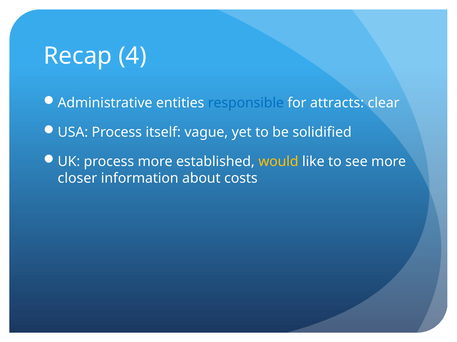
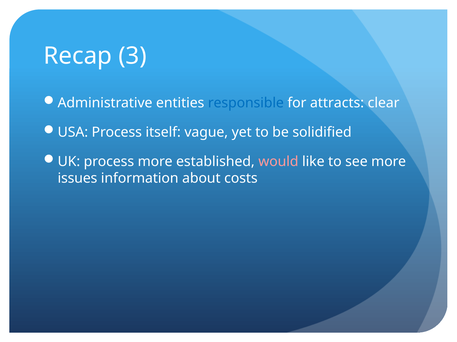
4: 4 -> 3
would colour: yellow -> pink
closer: closer -> issues
